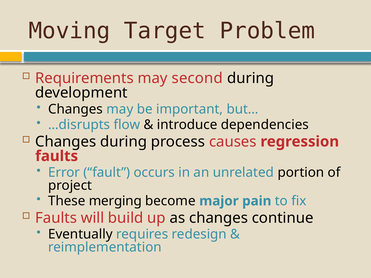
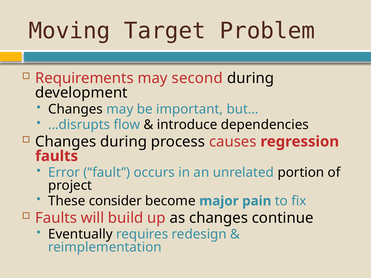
merging: merging -> consider
